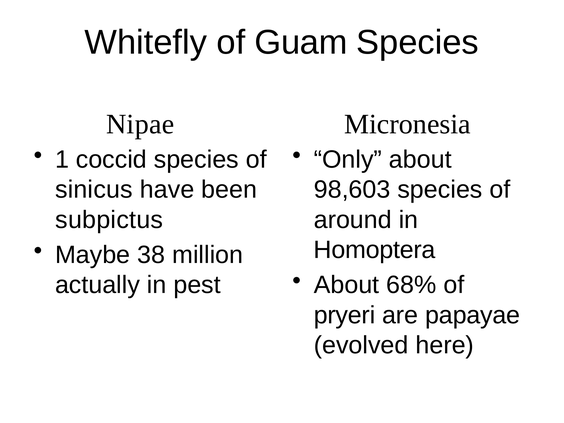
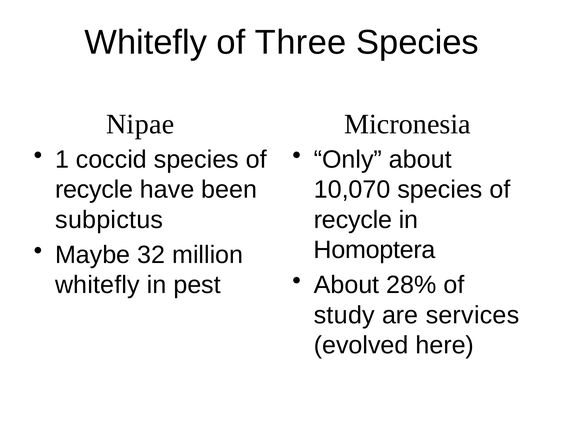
Guam: Guam -> Three
sinicus at (94, 190): sinicus -> recycle
98,603: 98,603 -> 10,070
around at (353, 220): around -> recycle
38: 38 -> 32
68%: 68% -> 28%
actually at (97, 285): actually -> whitefly
pryeri: pryeri -> study
papayae: papayae -> services
